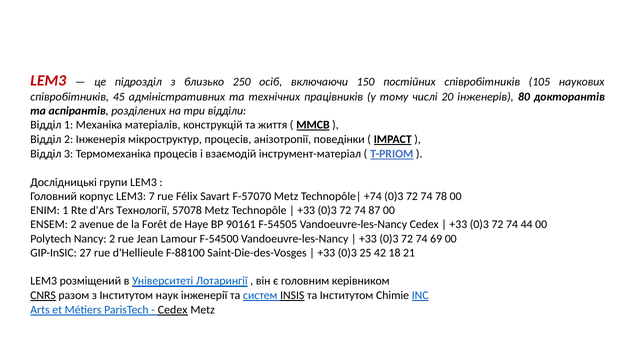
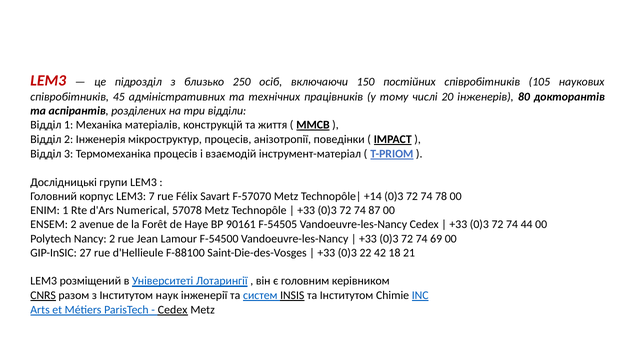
+74: +74 -> +14
Технології: Технології -> Numerical
25: 25 -> 22
